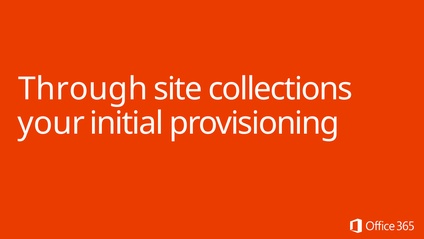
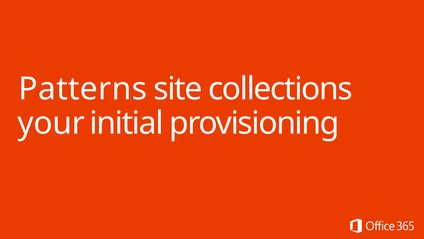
Through: Through -> Patterns
